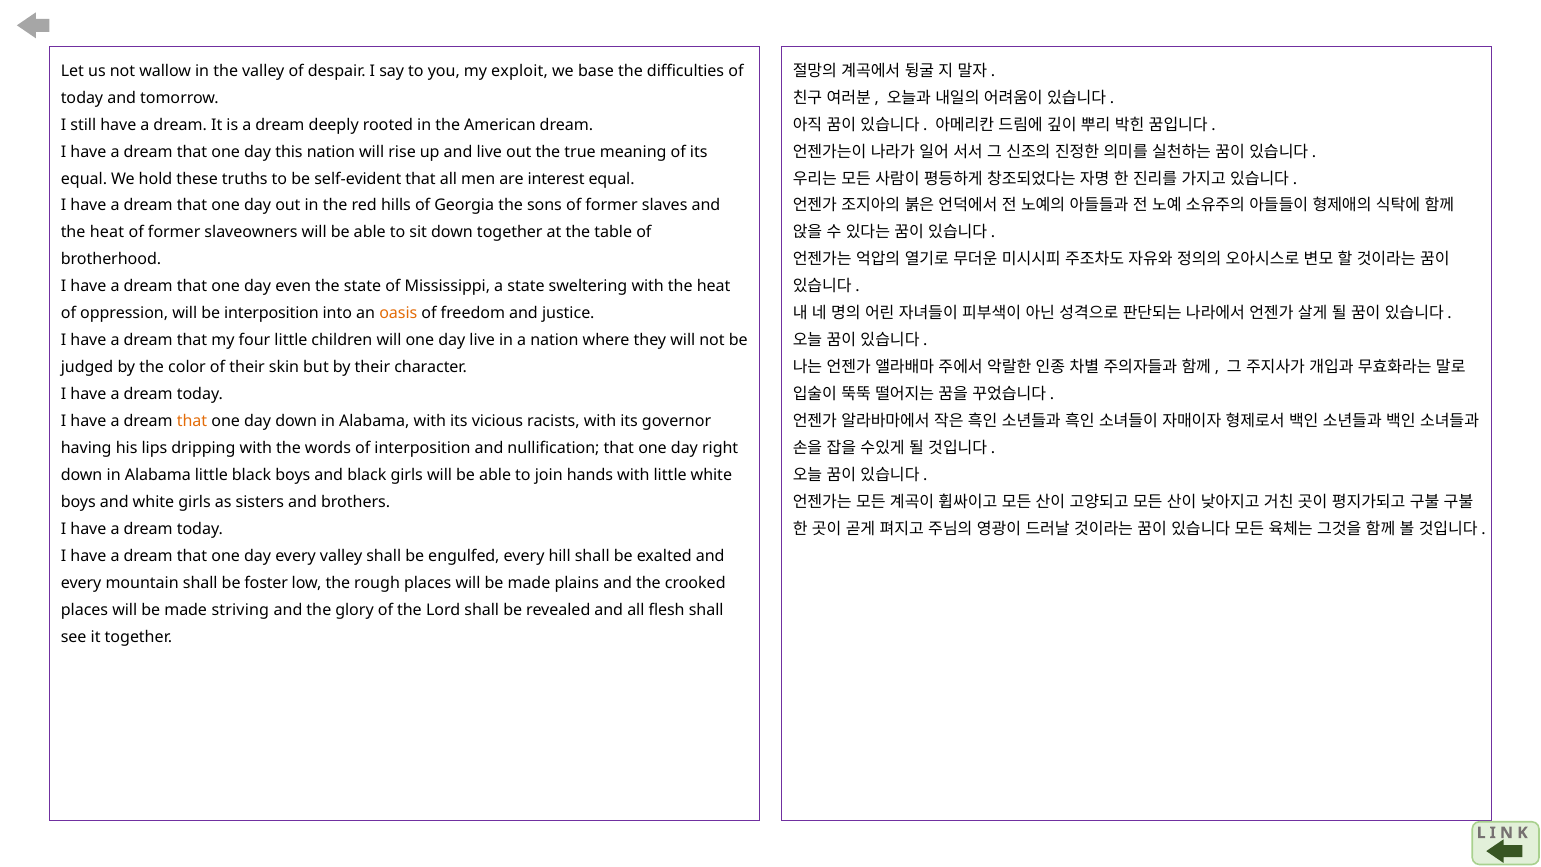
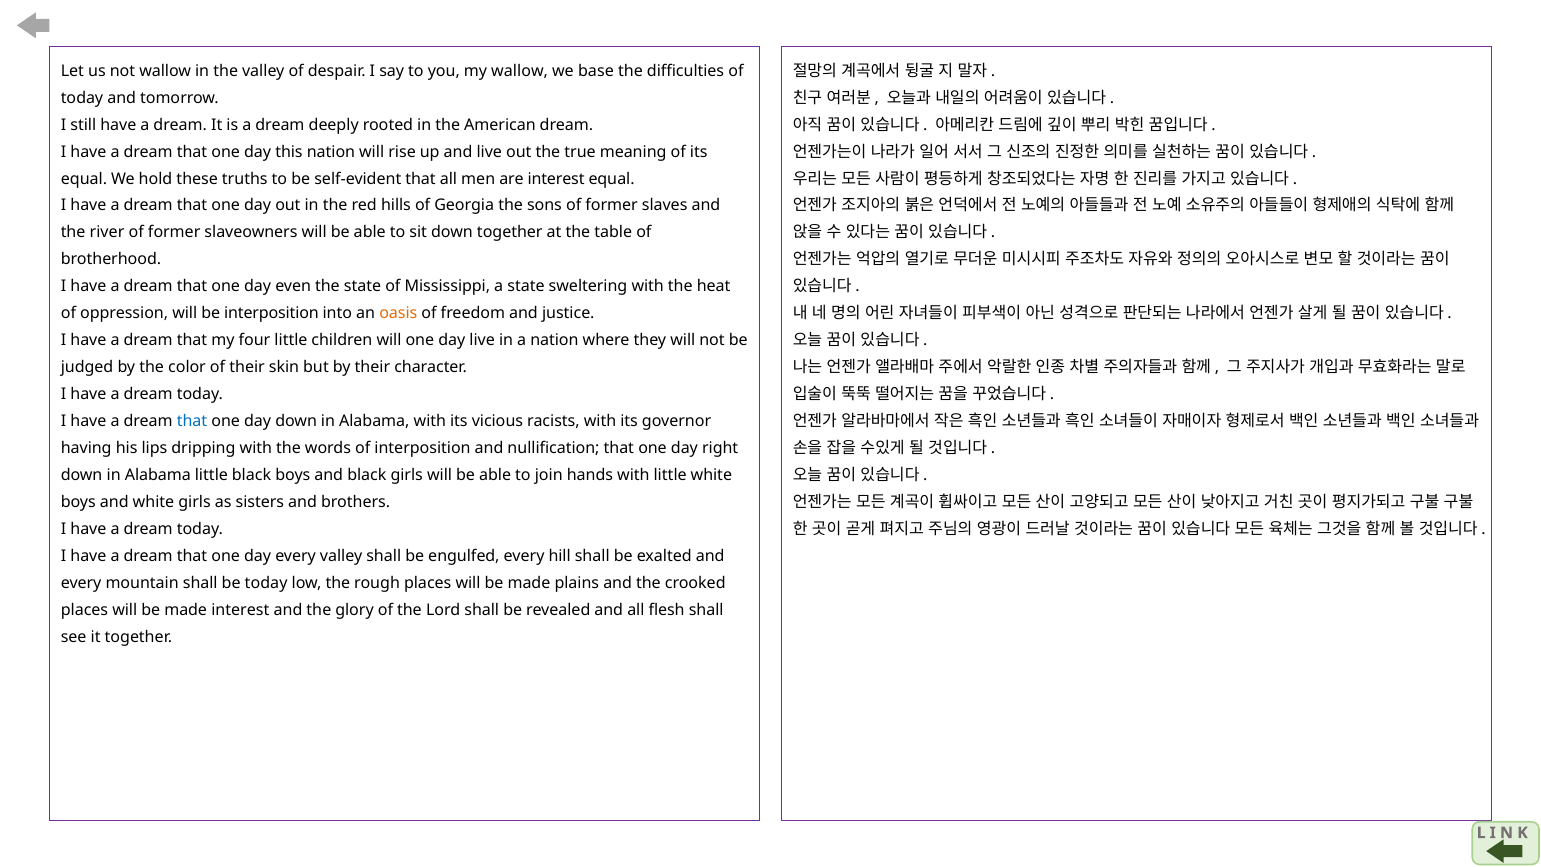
my exploit: exploit -> wallow
heat at (107, 233): heat -> river
that at (192, 422) colour: orange -> blue
be foster: foster -> today
made striving: striving -> interest
